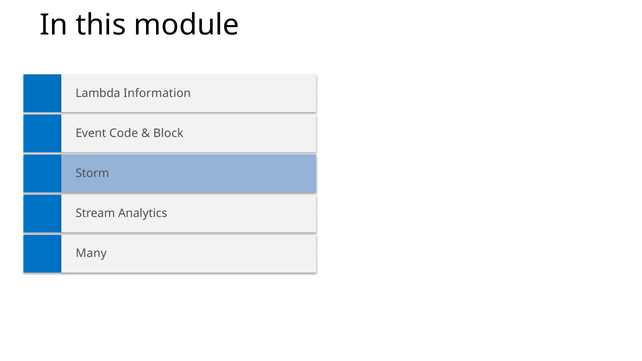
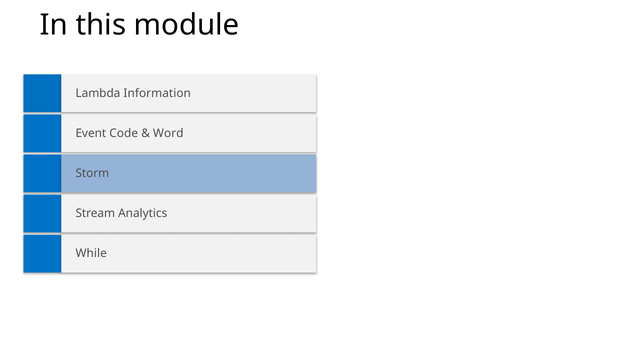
Block: Block -> Word
Many: Many -> While
